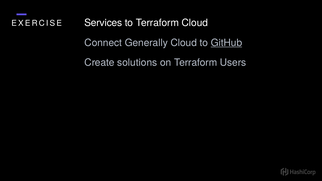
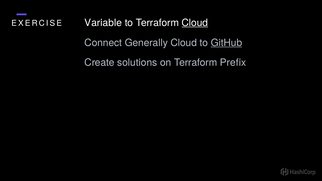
Services: Services -> Variable
Cloud at (195, 23) underline: none -> present
Users: Users -> Prefix
